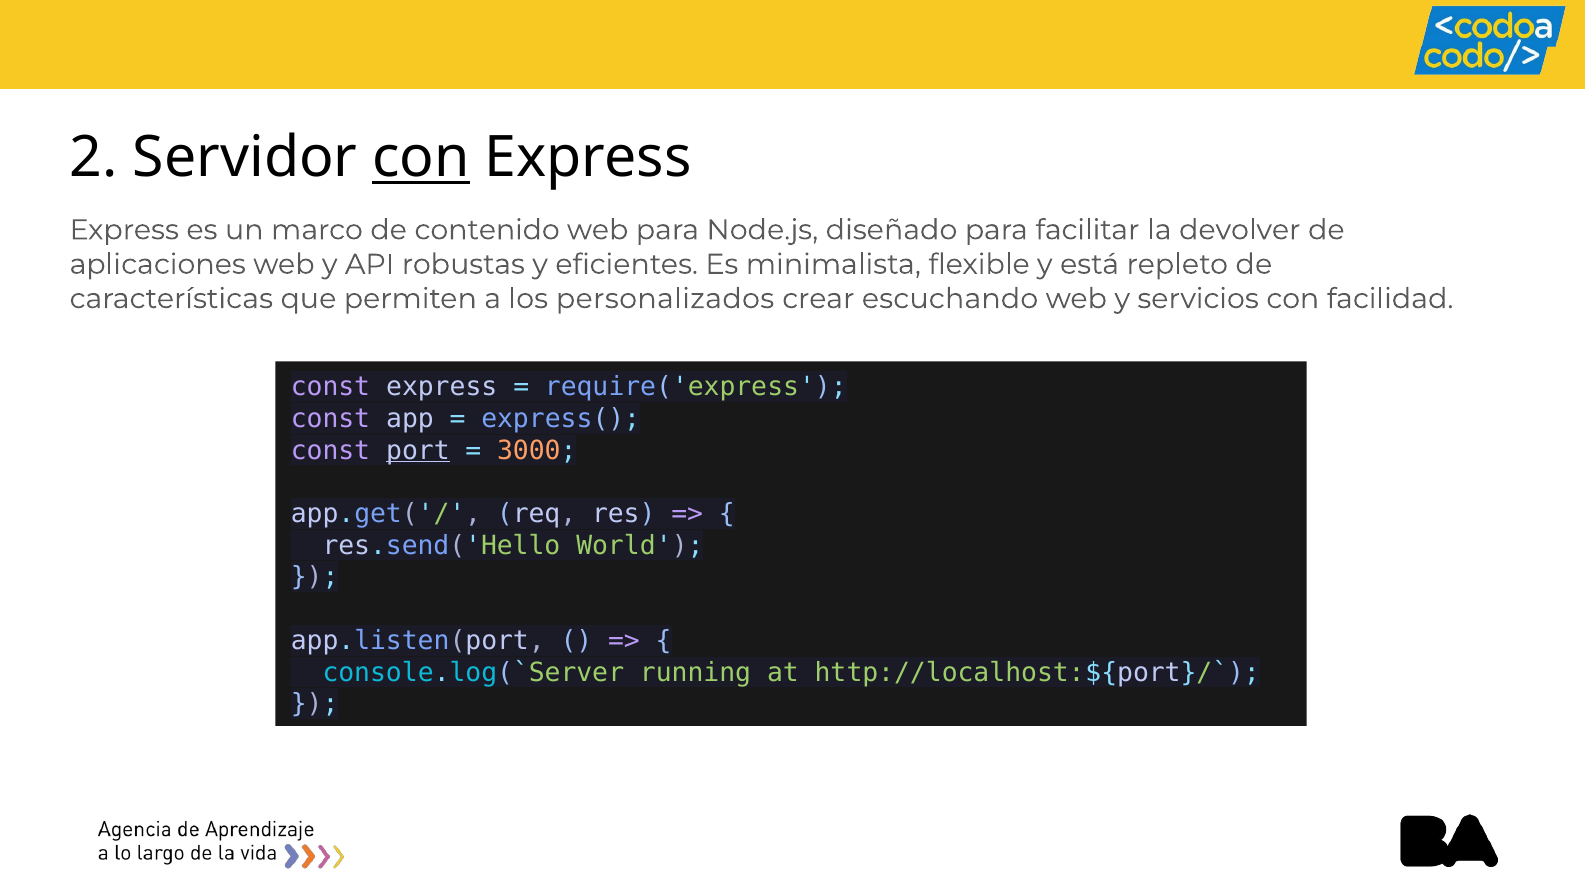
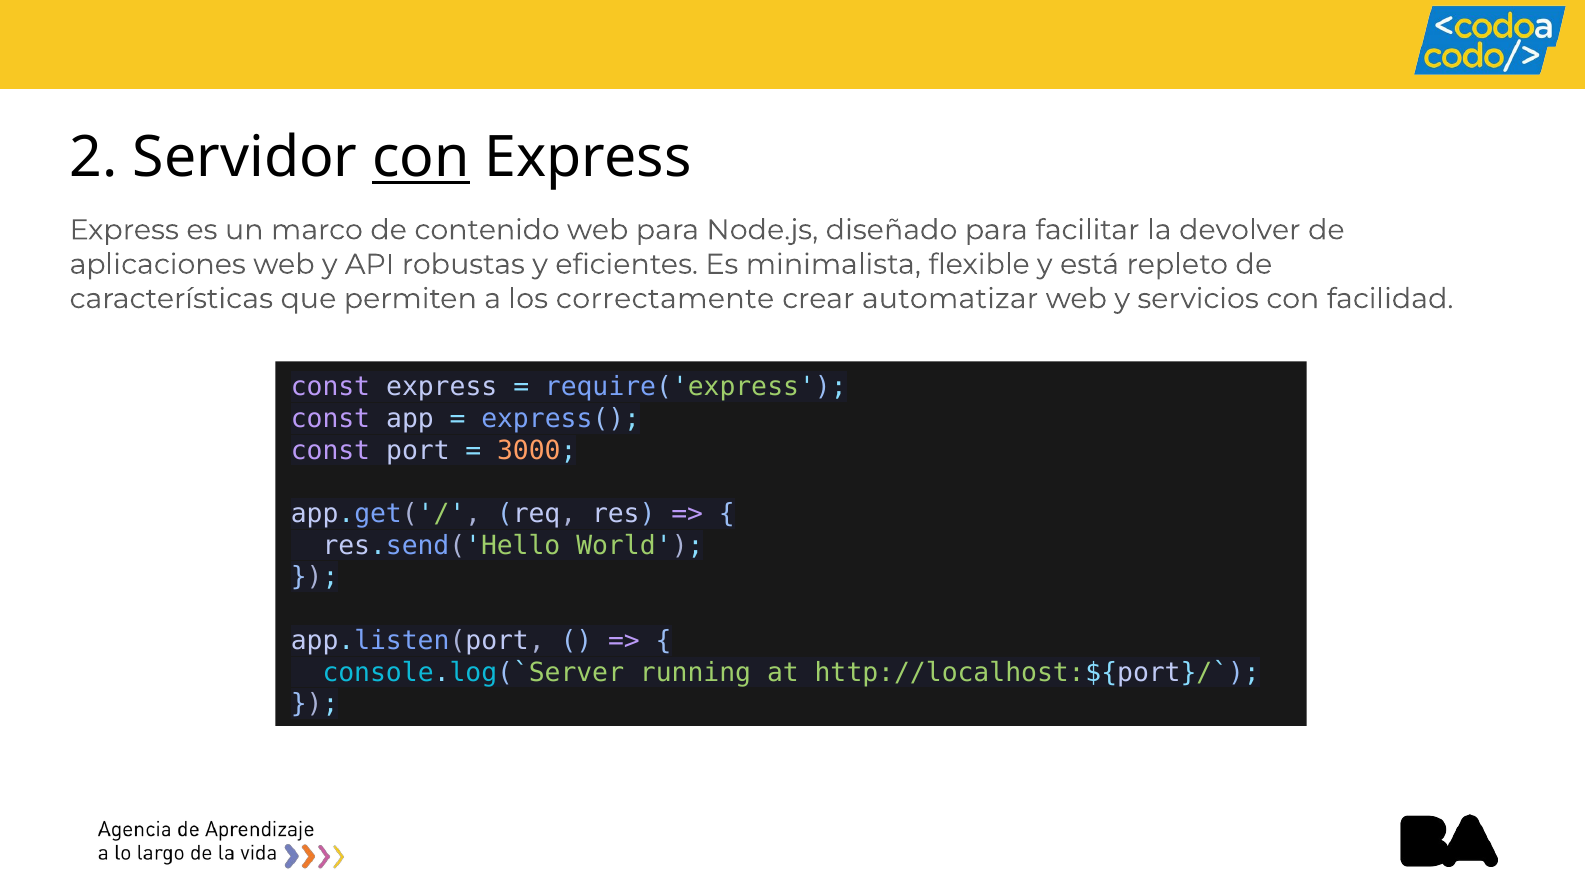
personalizados: personalizados -> correctamente
escuchando: escuchando -> automatizar
port underline: present -> none
